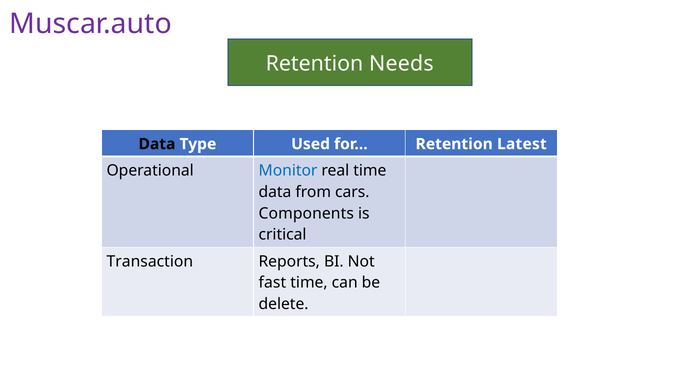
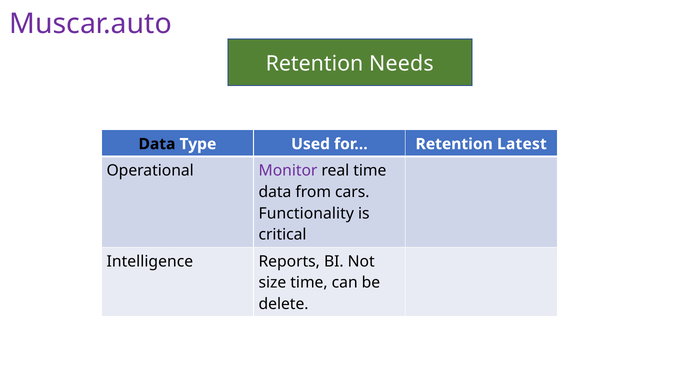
Monitor colour: blue -> purple
Components: Components -> Functionality
Transaction: Transaction -> Intelligence
fast: fast -> size
